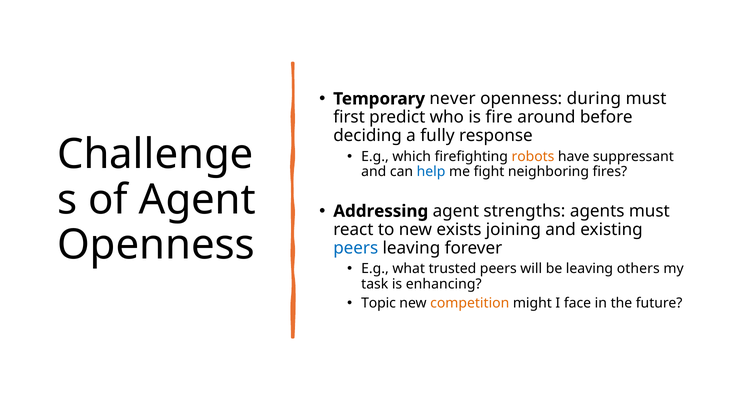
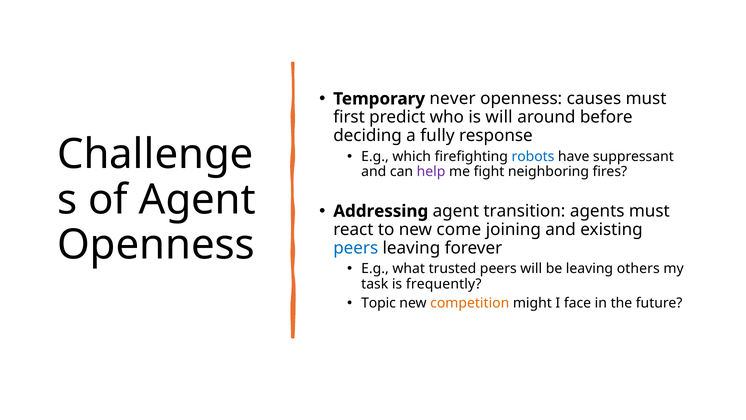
during: during -> causes
is fire: fire -> will
robots colour: orange -> blue
help colour: blue -> purple
strengths: strengths -> transition
exists: exists -> come
enhancing: enhancing -> frequently
